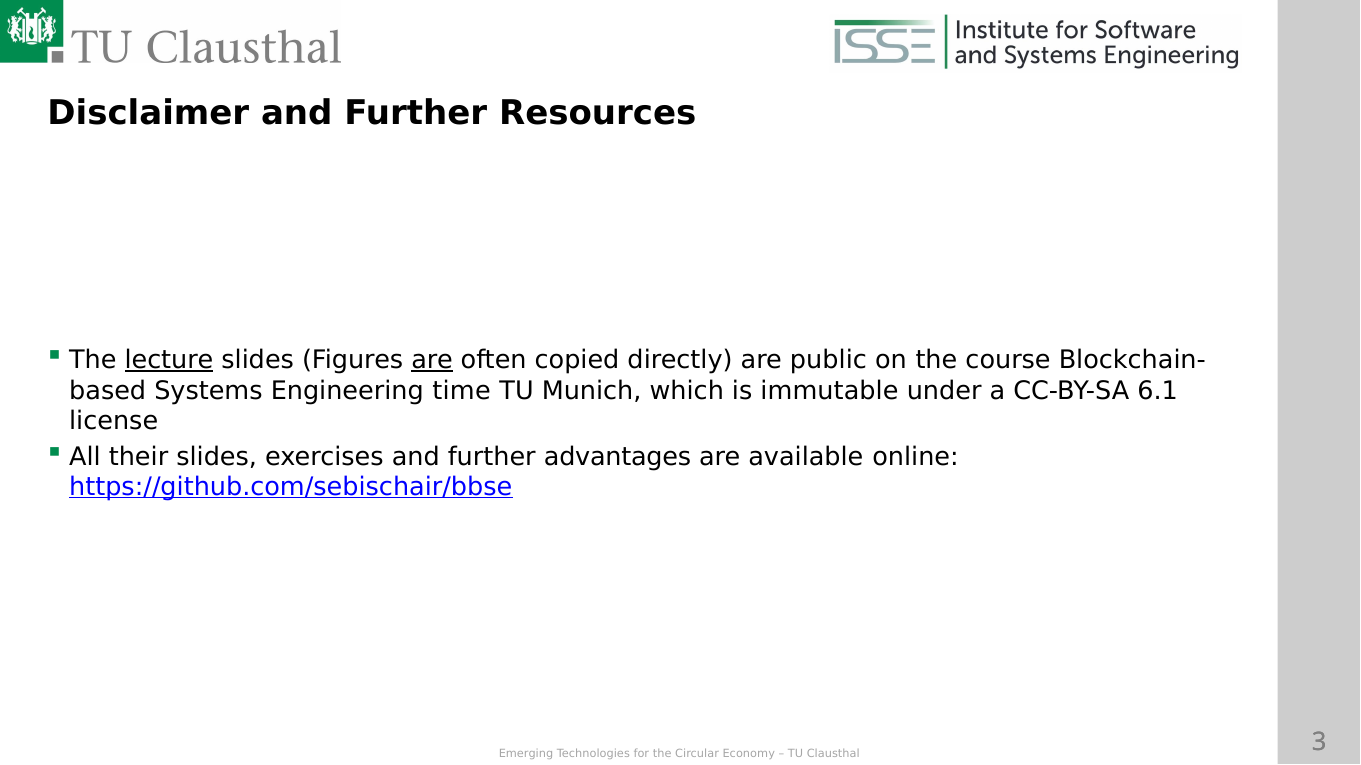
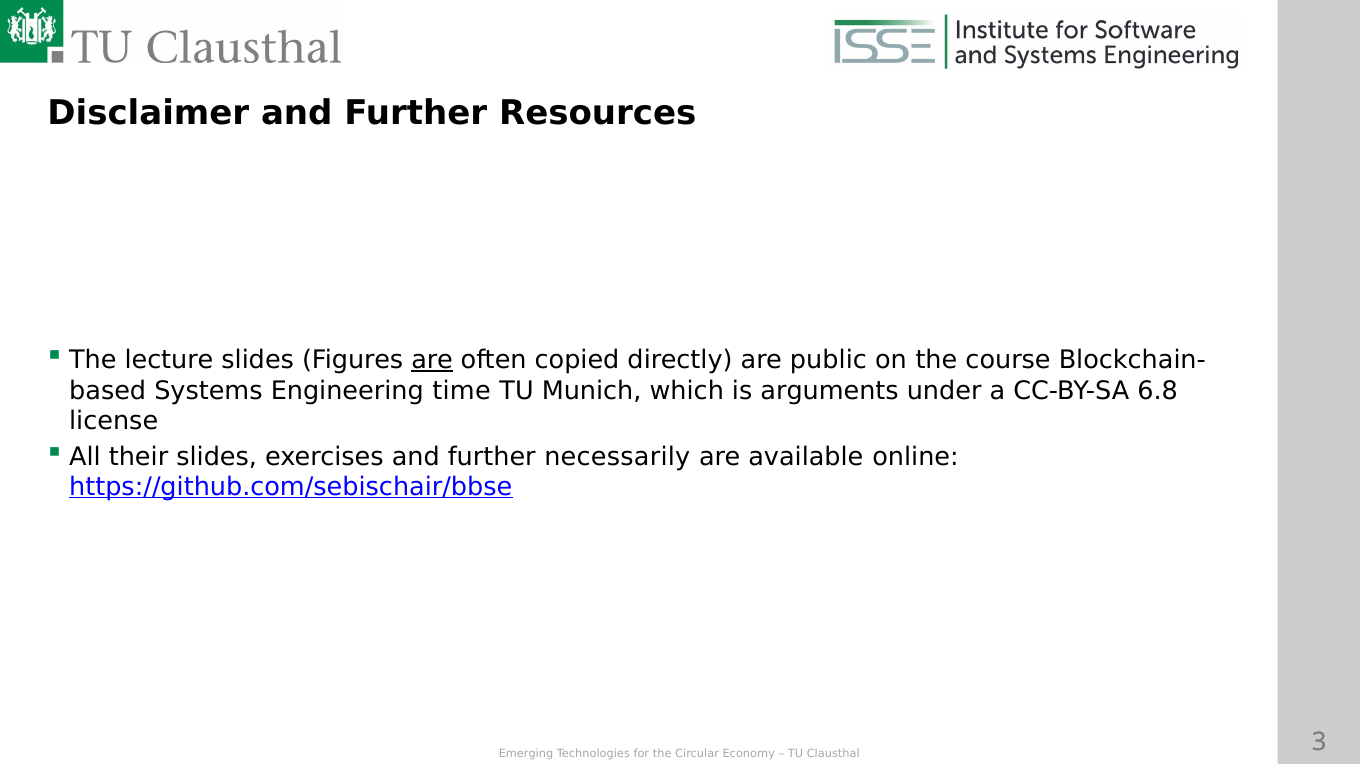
lecture underline: present -> none
immutable: immutable -> arguments
6.1: 6.1 -> 6.8
advantages: advantages -> necessarily
